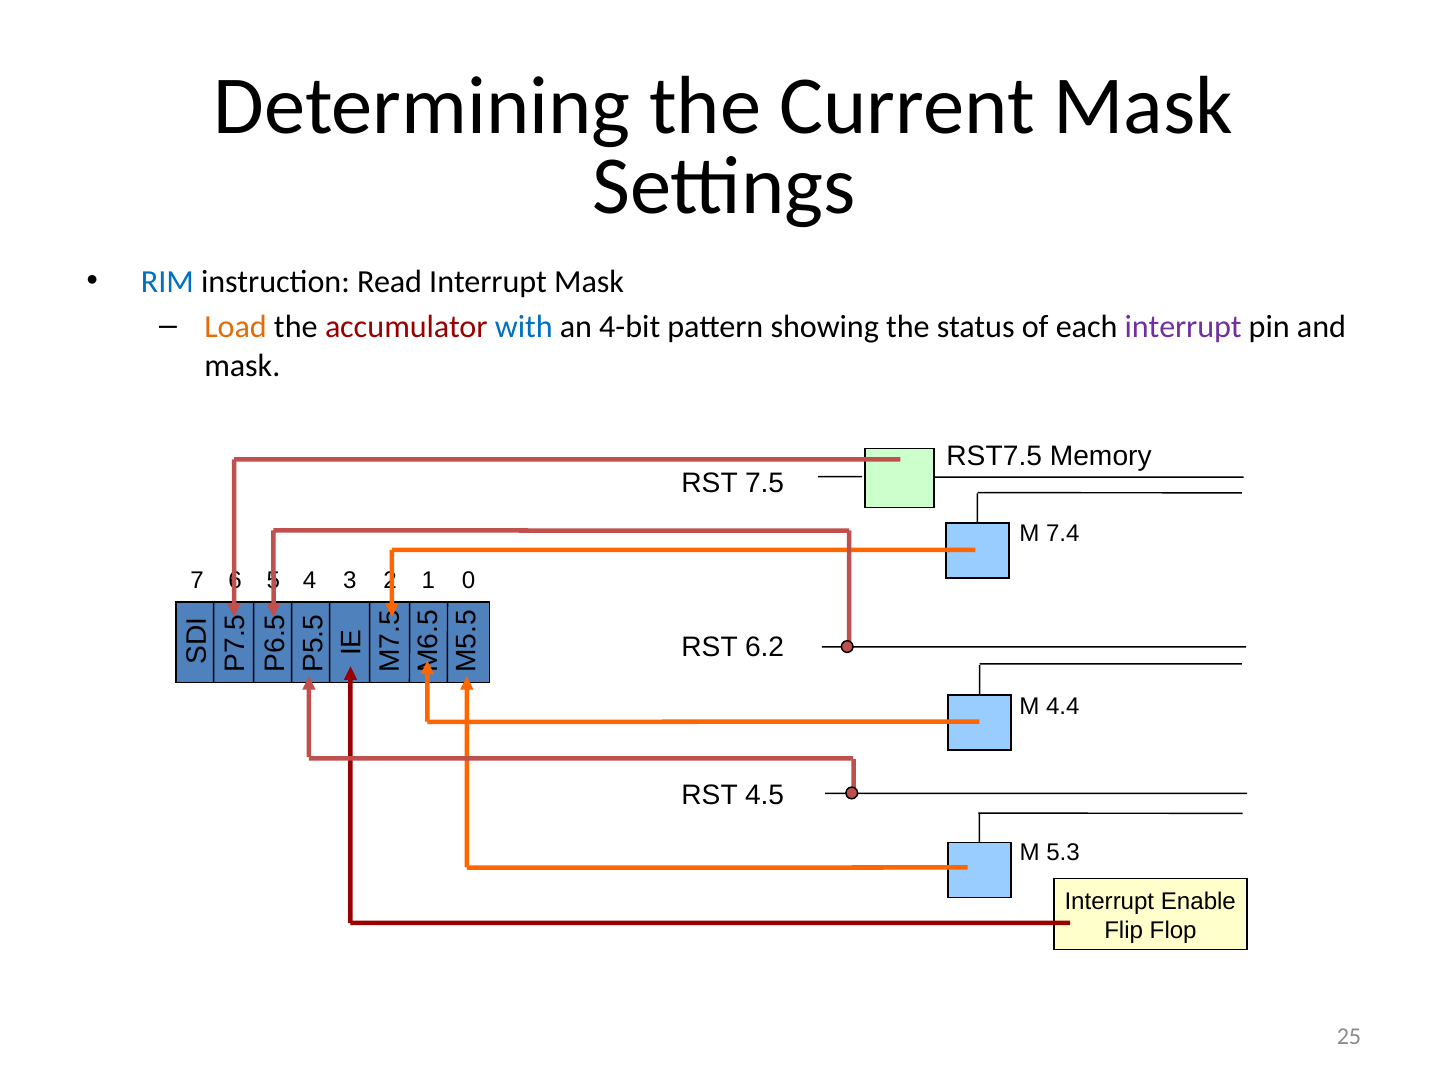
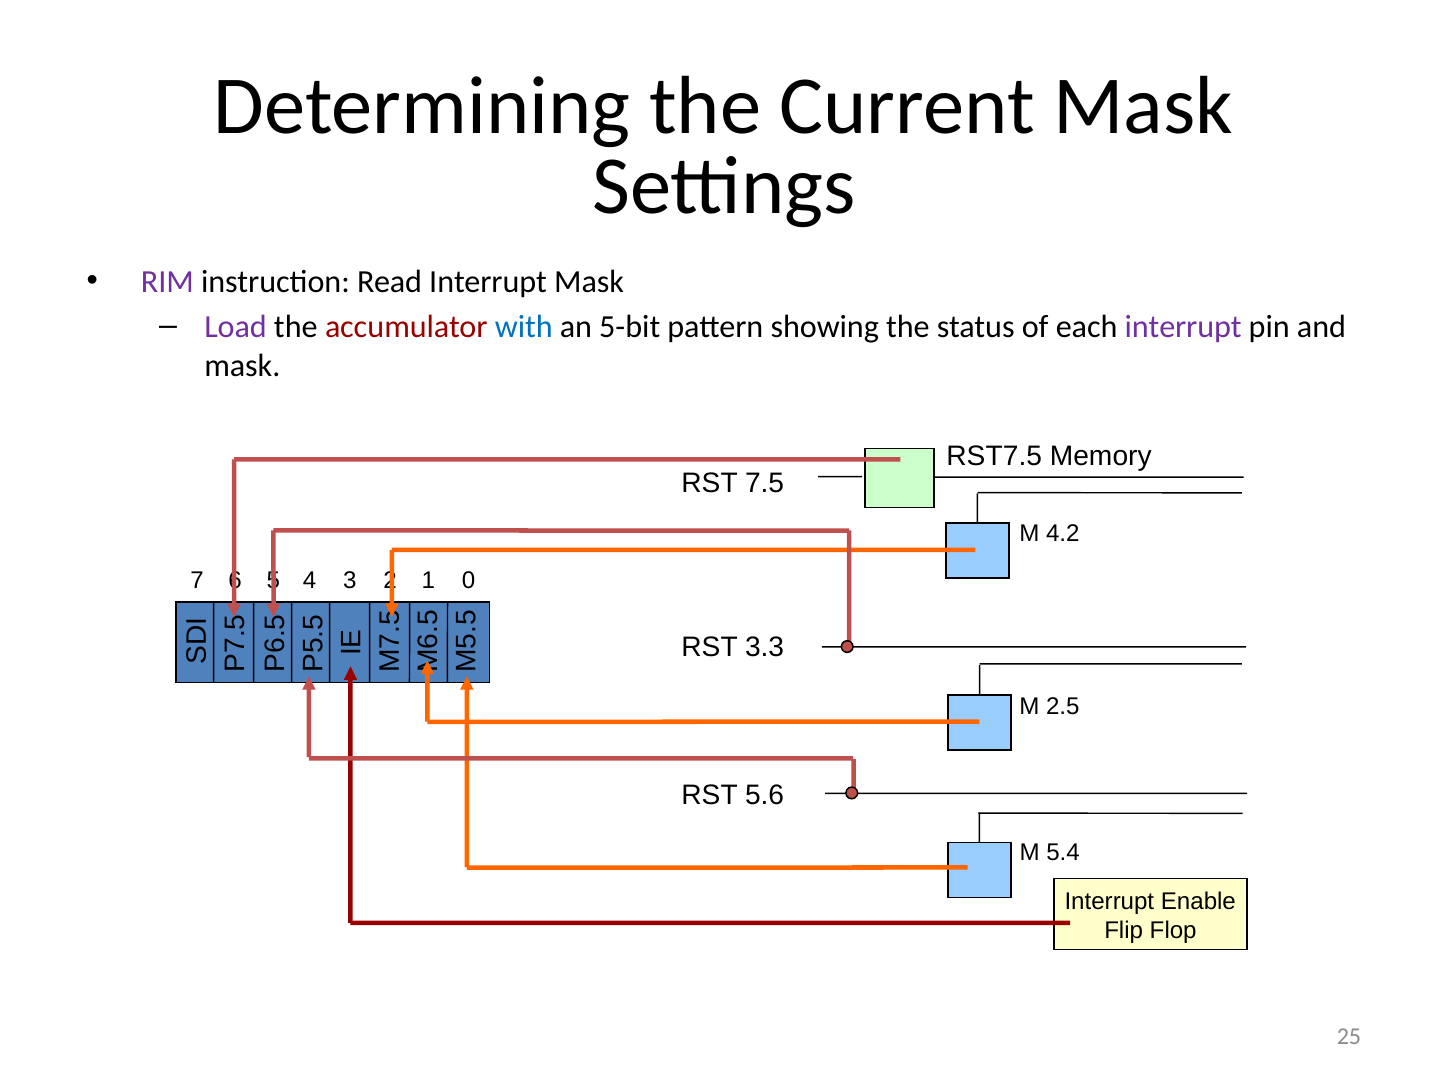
RIM colour: blue -> purple
Load colour: orange -> purple
4-bit: 4-bit -> 5-bit
7.4: 7.4 -> 4.2
6.2: 6.2 -> 3.3
4.4: 4.4 -> 2.5
4.5: 4.5 -> 5.6
5.3: 5.3 -> 5.4
